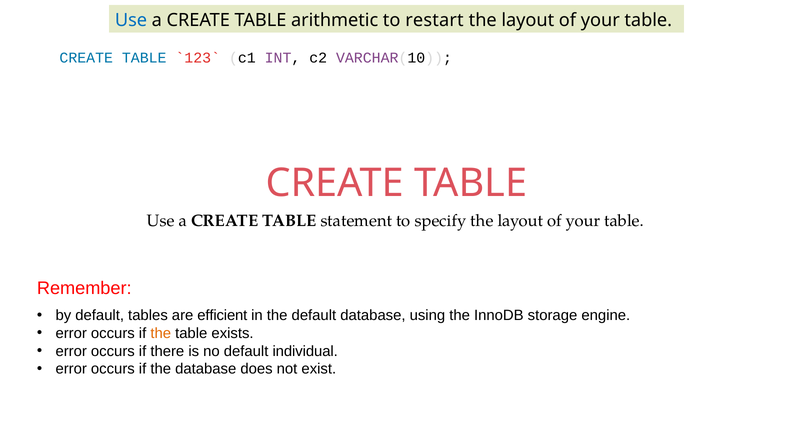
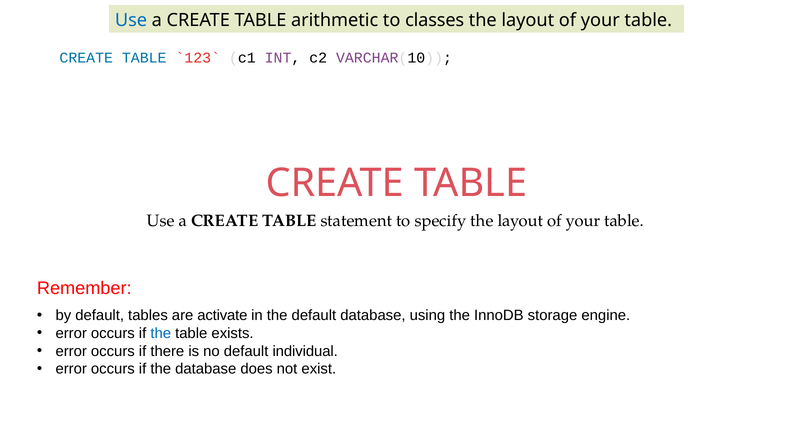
restart: restart -> classes
efficient: efficient -> activate
the at (161, 333) colour: orange -> blue
